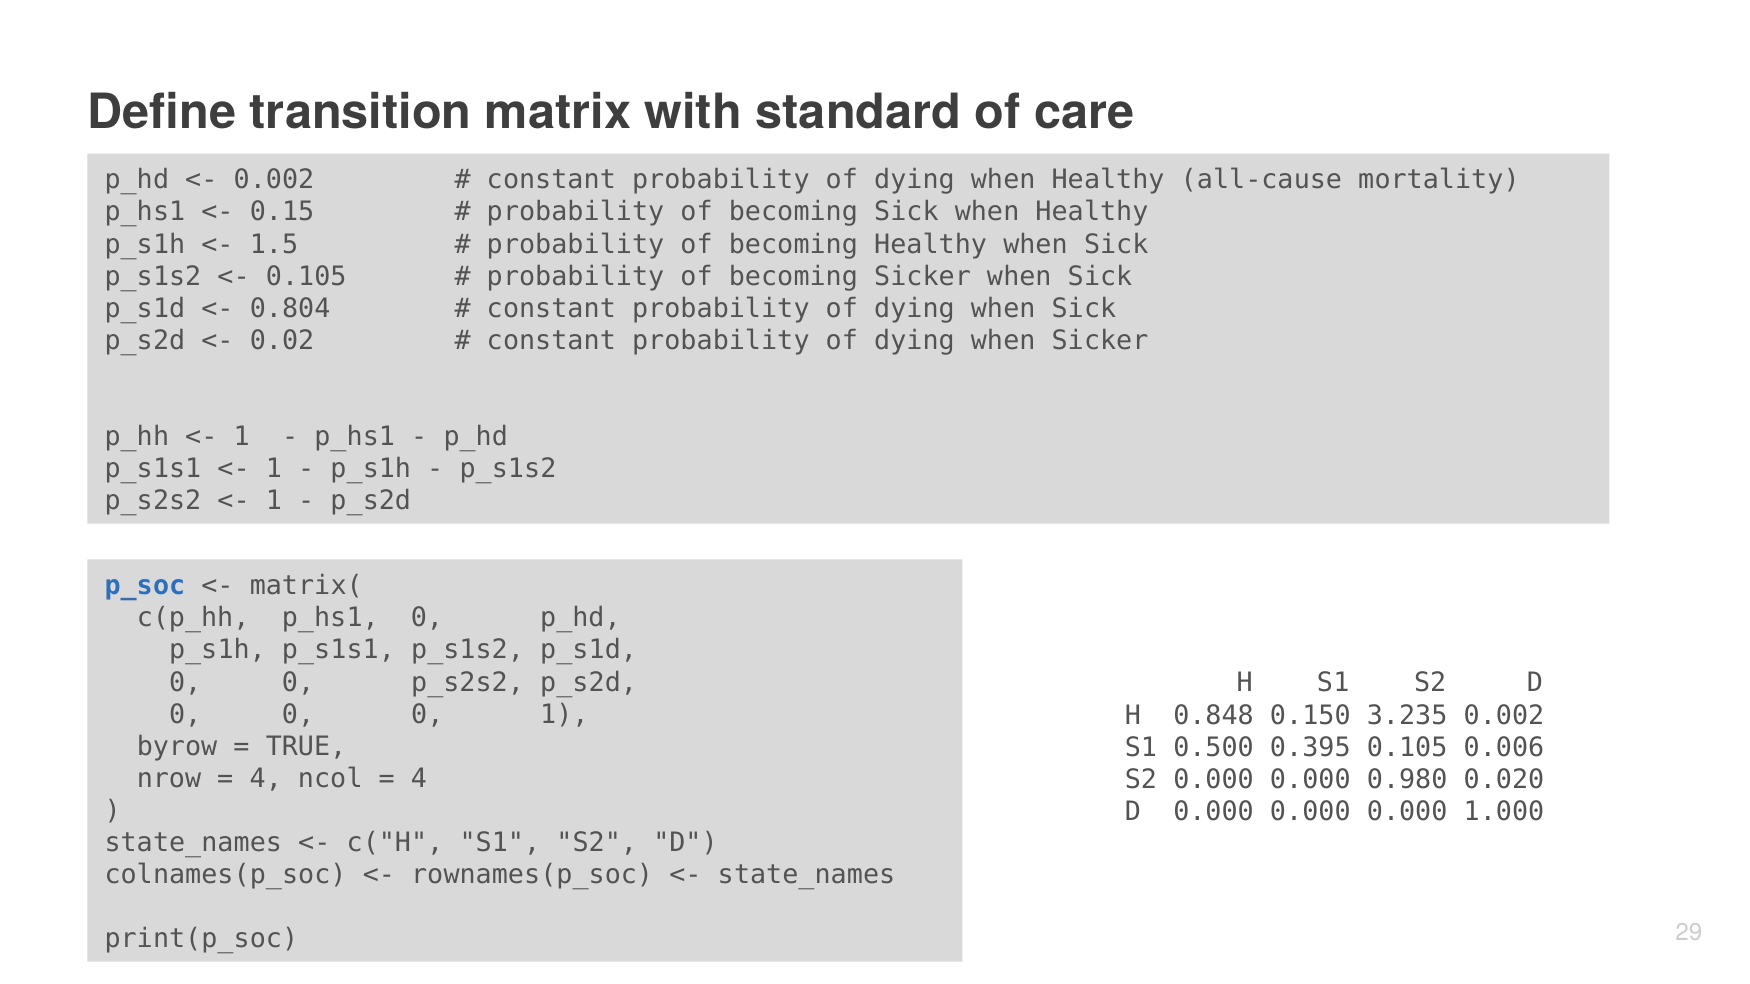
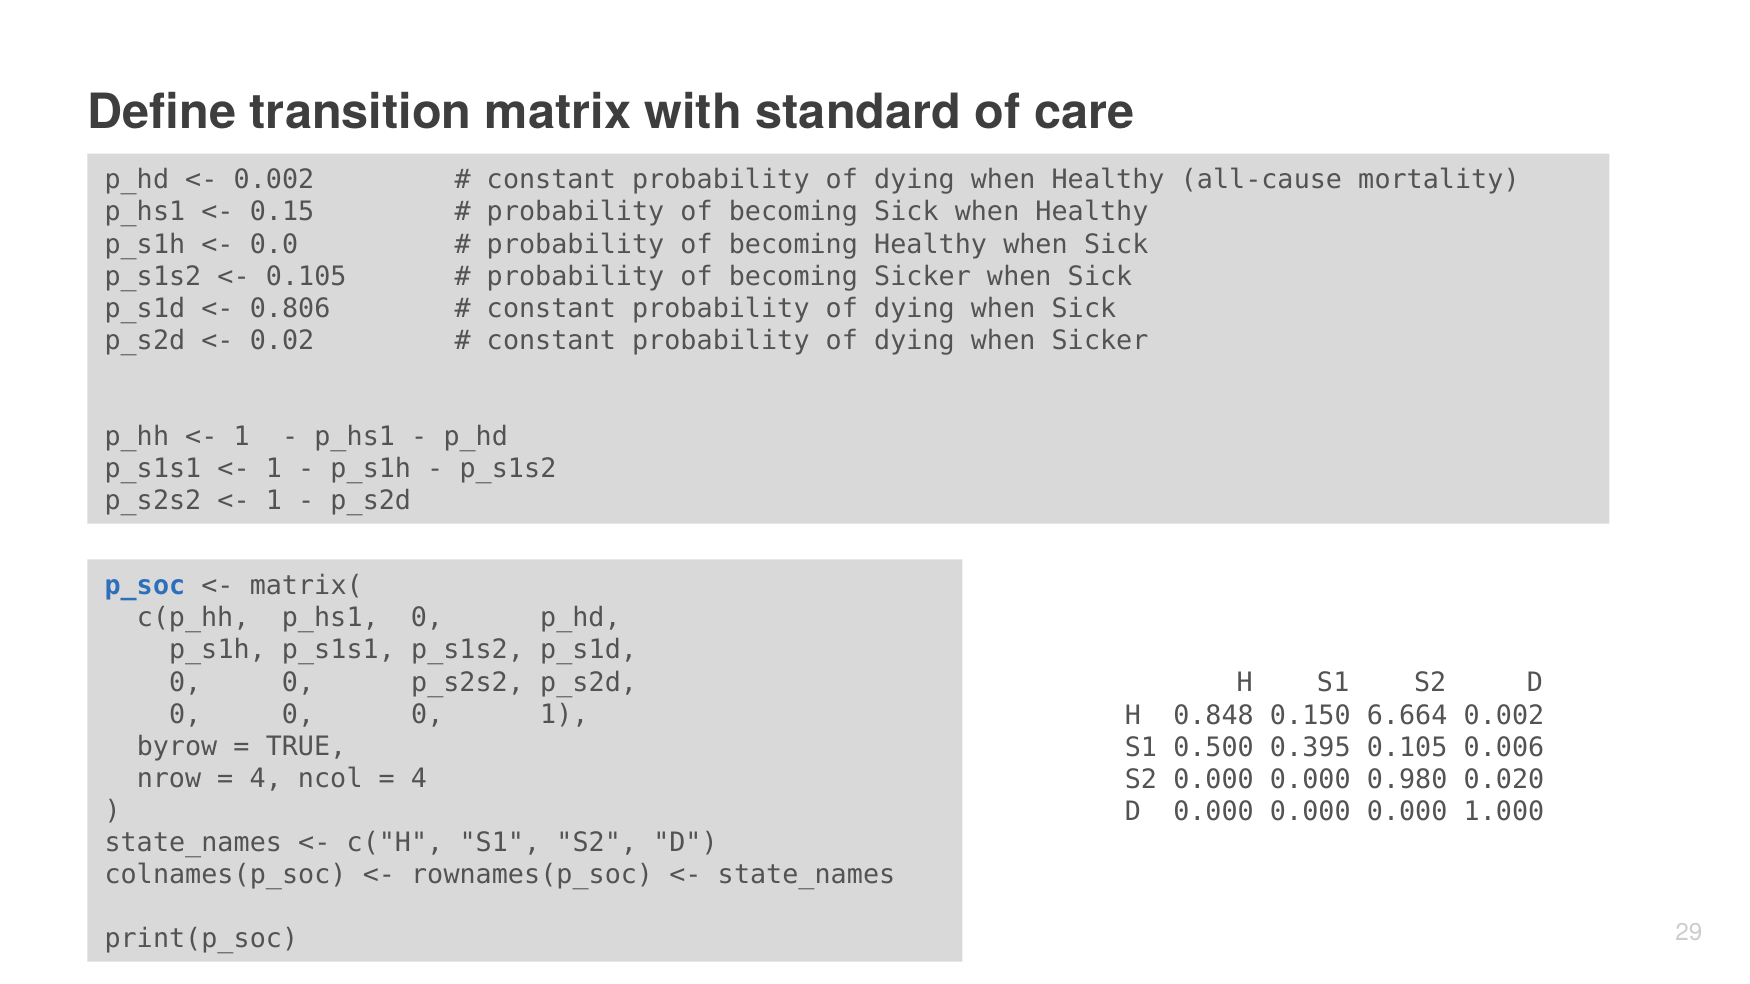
1.5: 1.5 -> 0.0
0.804: 0.804 -> 0.806
3.235: 3.235 -> 6.664
